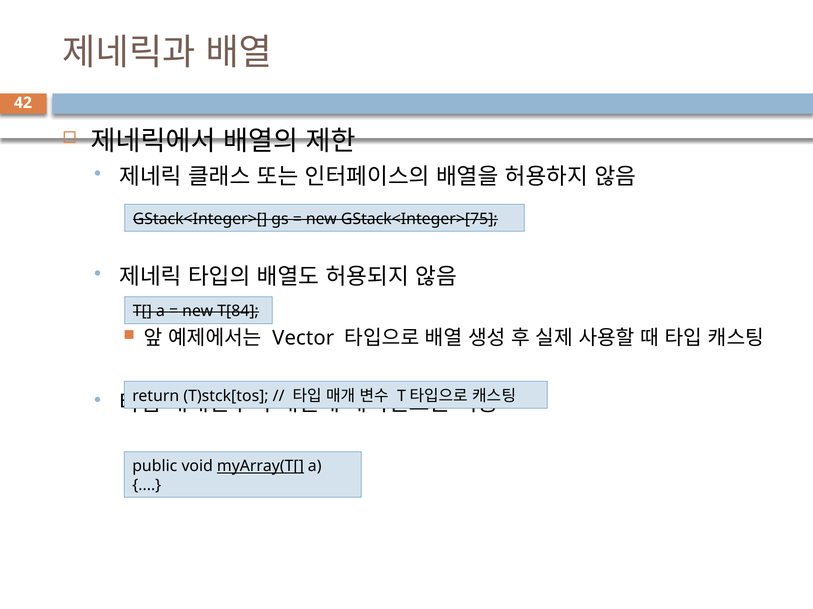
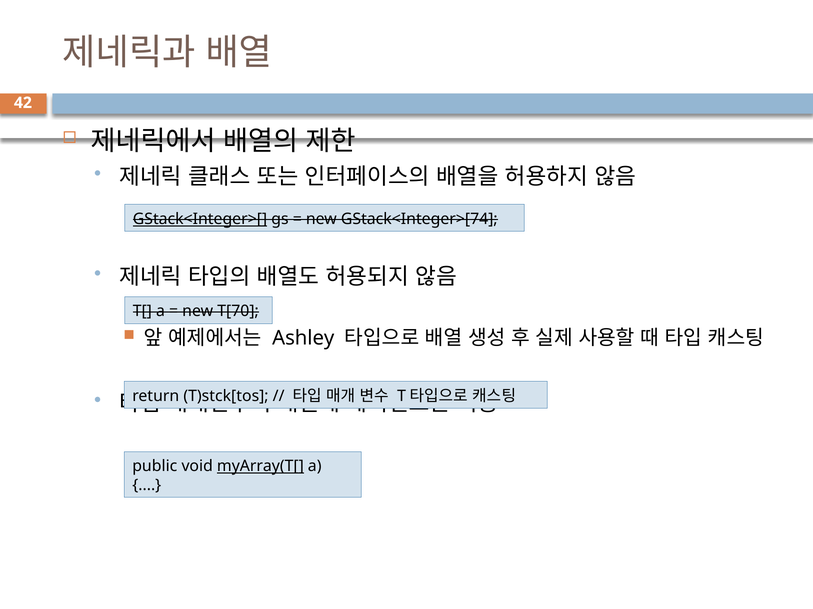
GStack<Integer>[ underline: none -> present
GStack<Integer>[75: GStack<Integer>[75 -> GStack<Integer>[74
T[84: T[84 -> T[70
Vector: Vector -> Ashley
